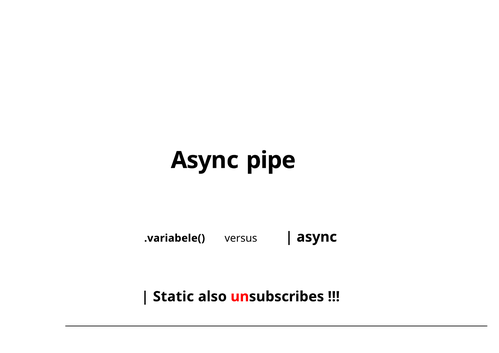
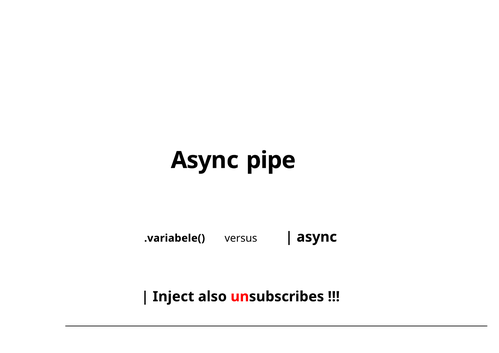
Static: Static -> Inject
